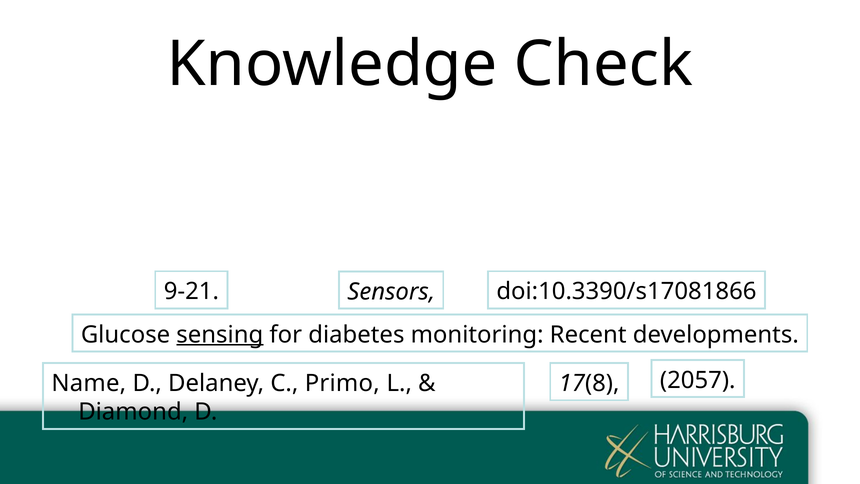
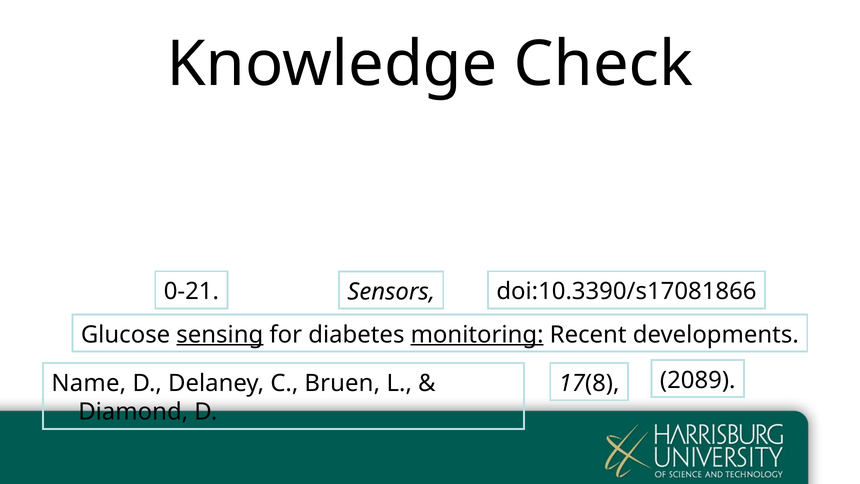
9-21: 9-21 -> 0-21
monitoring underline: none -> present
2057: 2057 -> 2089
Primo: Primo -> Bruen
